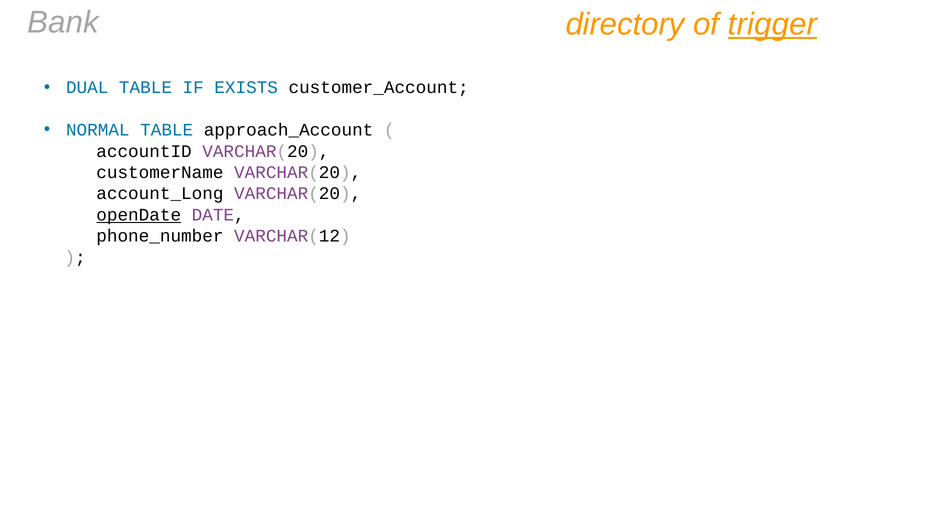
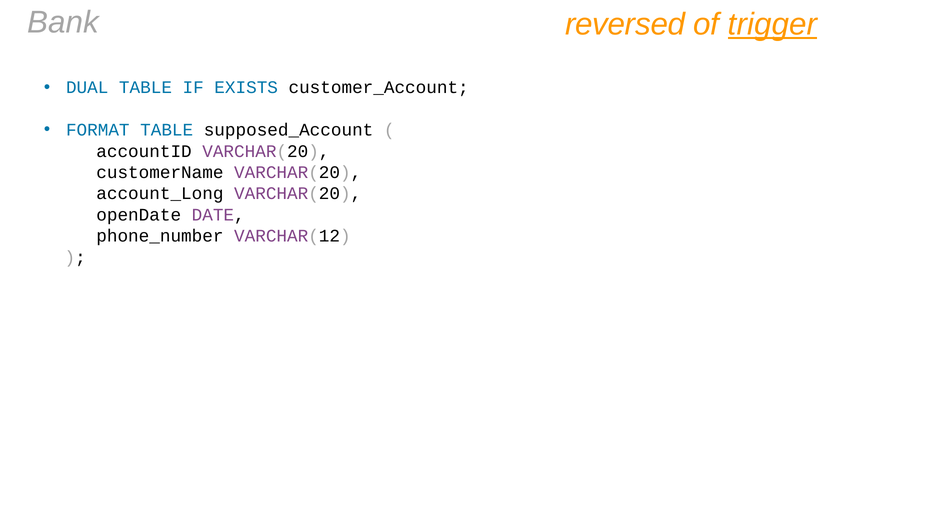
directory: directory -> reversed
NORMAL: NORMAL -> FORMAT
approach_Account: approach_Account -> supposed_Account
openDate underline: present -> none
